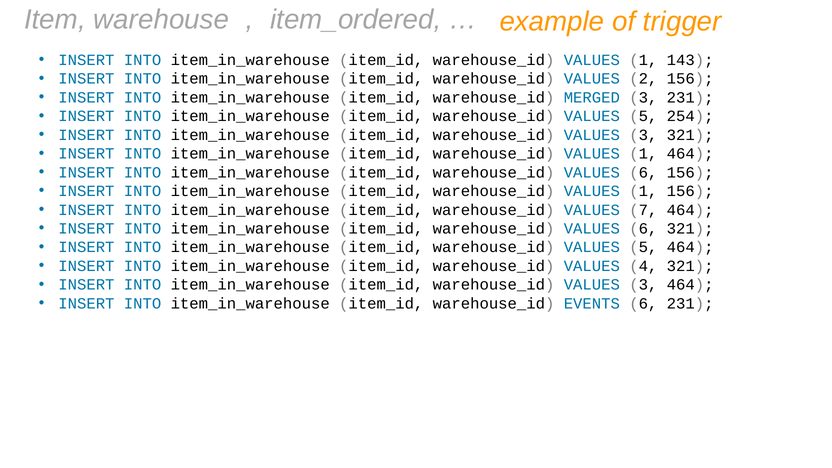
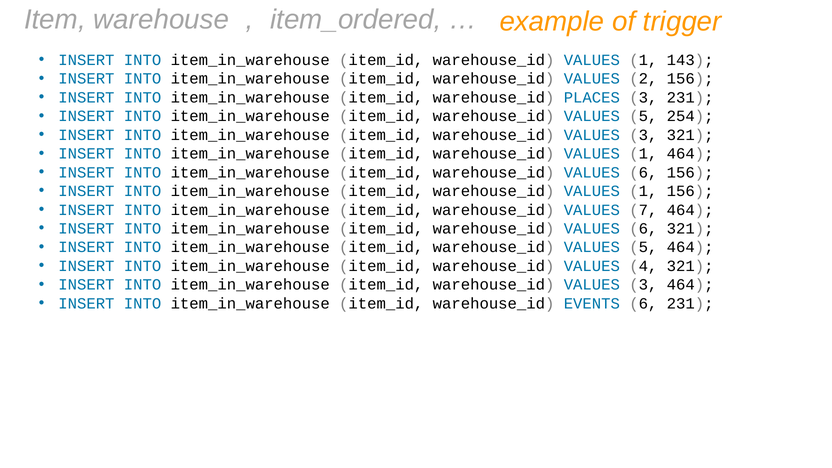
MERGED: MERGED -> PLACES
